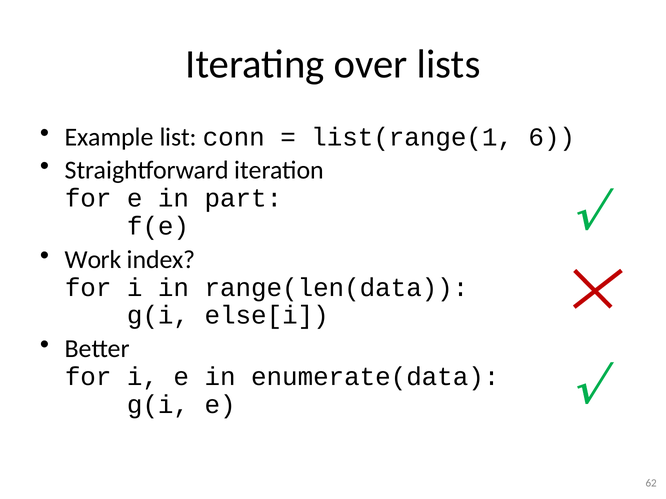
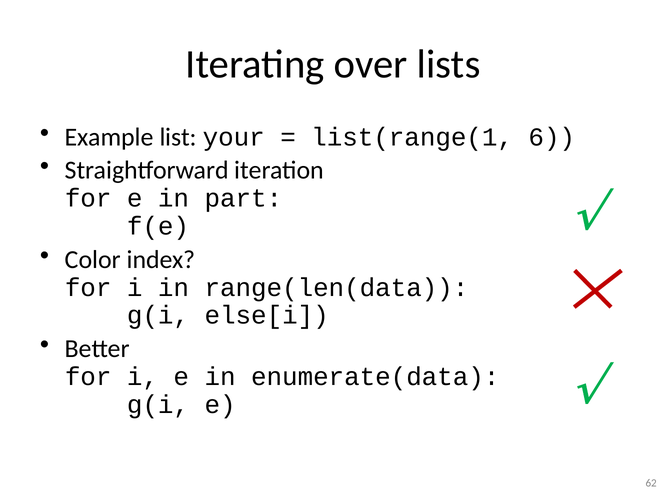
conn: conn -> your
Work: Work -> Color
